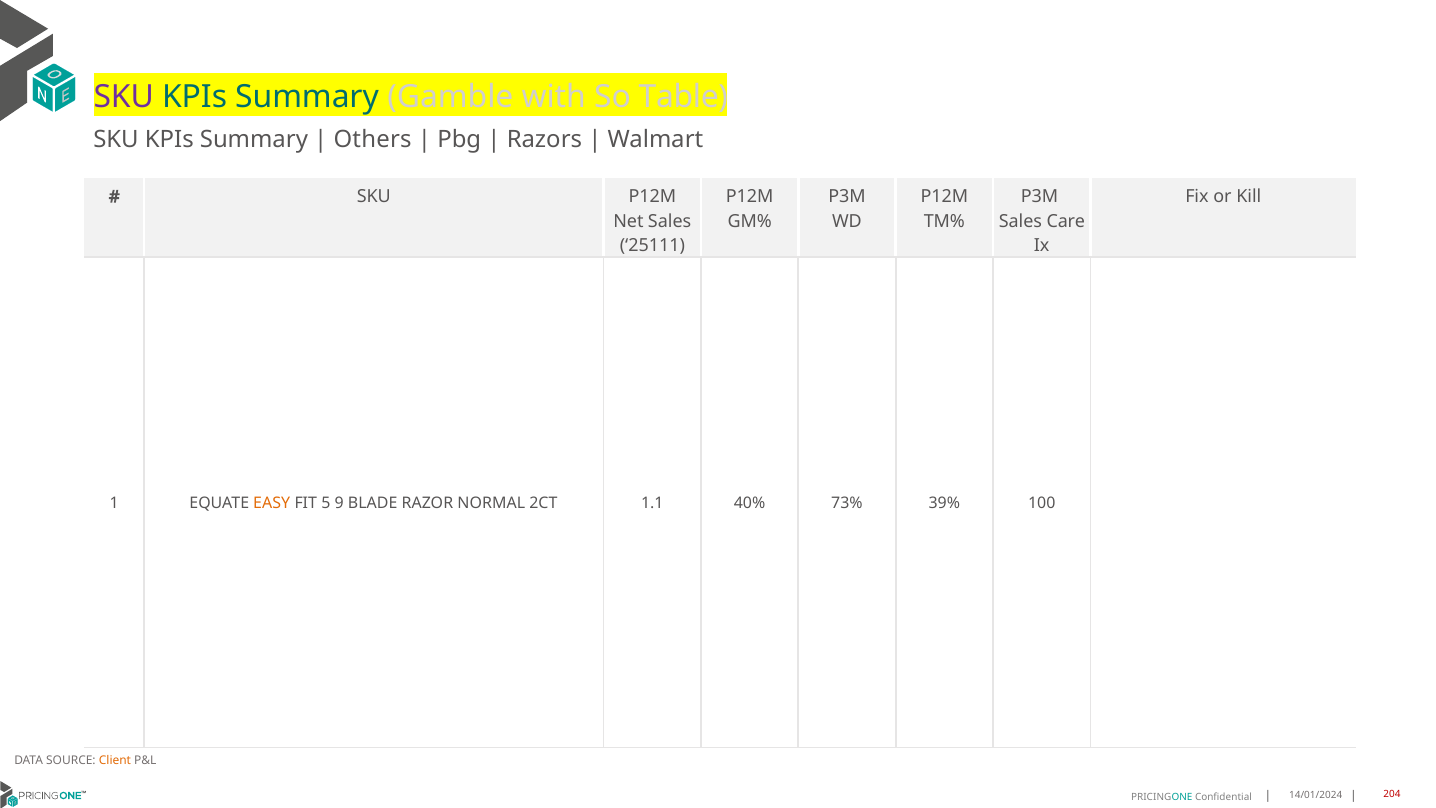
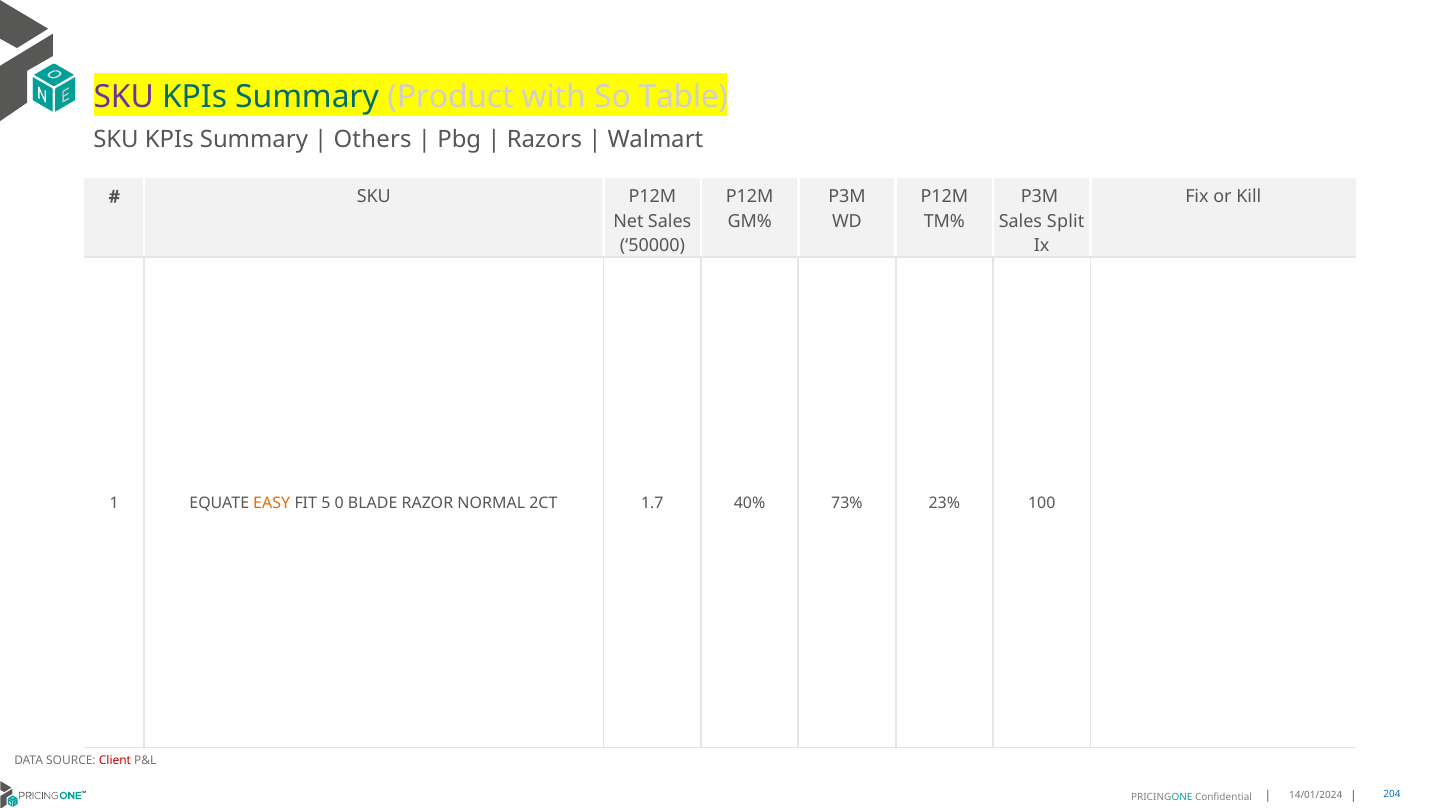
Gamble: Gamble -> Product
Care: Care -> Split
25111: 25111 -> 50000
9: 9 -> 0
1.1: 1.1 -> 1.7
39%: 39% -> 23%
Client colour: orange -> red
204 colour: red -> blue
